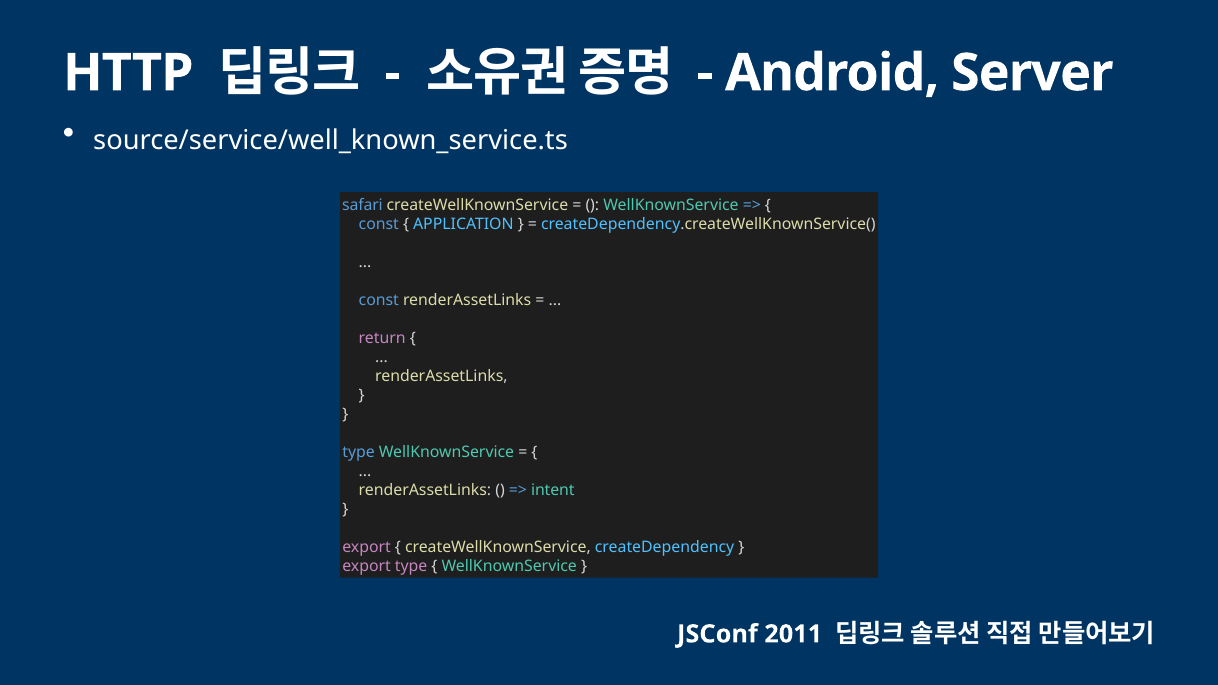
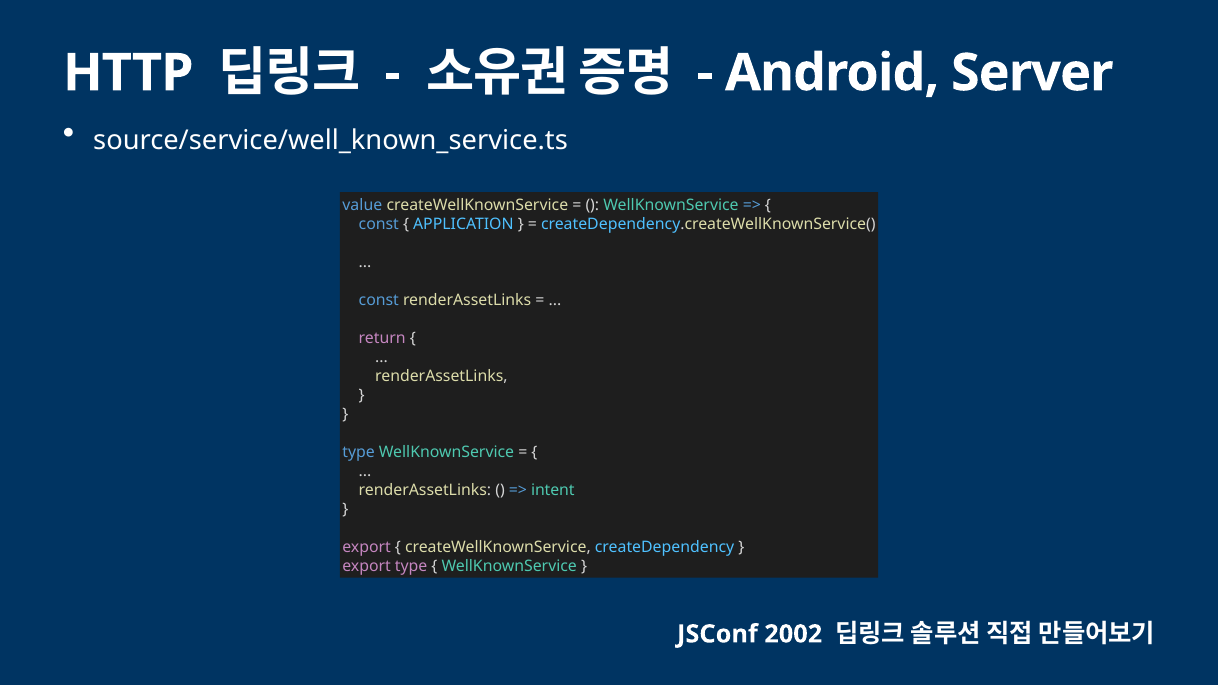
safari: safari -> value
2011: 2011 -> 2002
